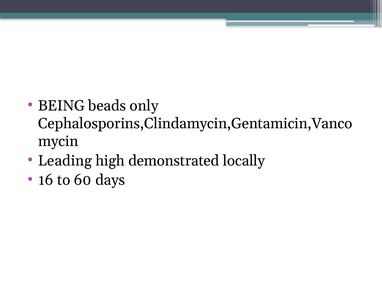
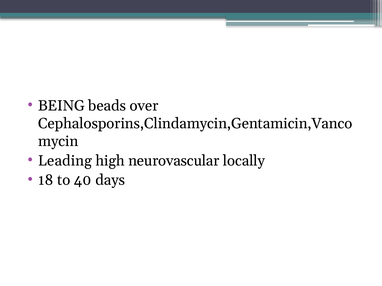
only: only -> over
demonstrated: demonstrated -> neurovascular
16: 16 -> 18
60: 60 -> 40
